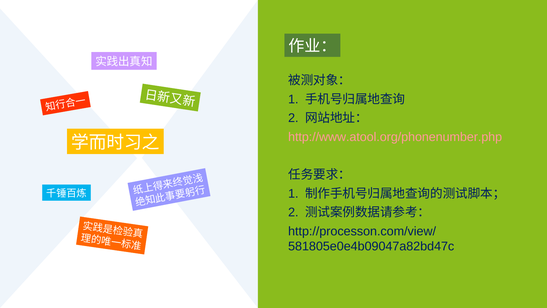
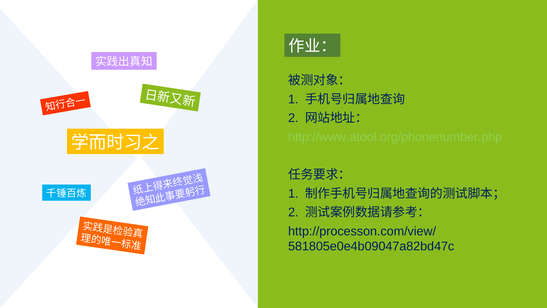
http://www.atool.org/phonenumber.php colour: pink -> light green
